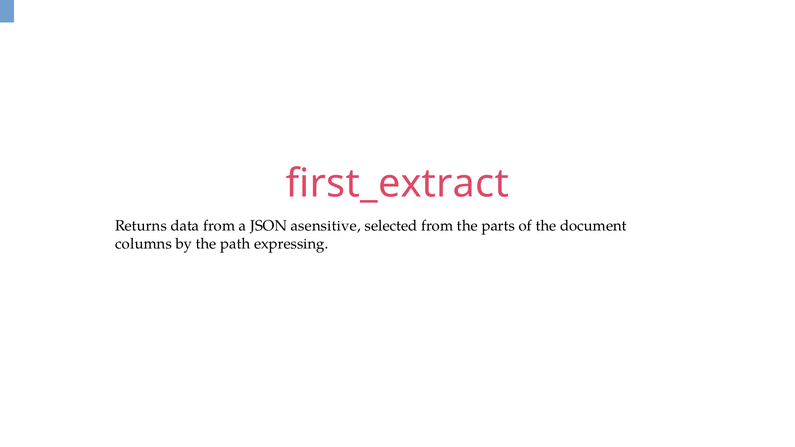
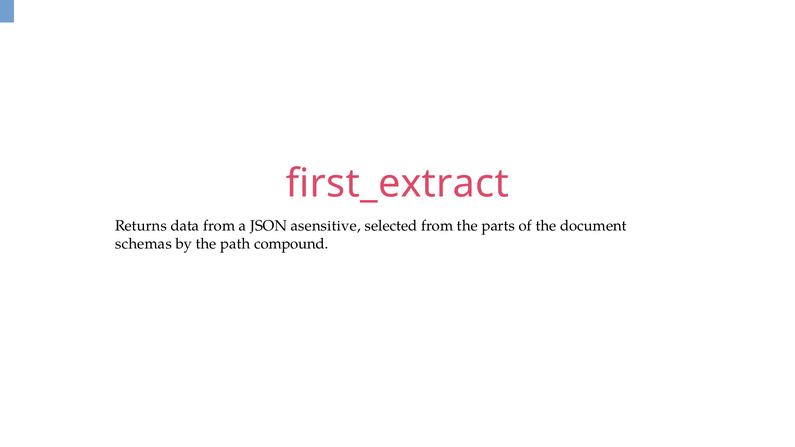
columns: columns -> schemas
expressing: expressing -> compound
